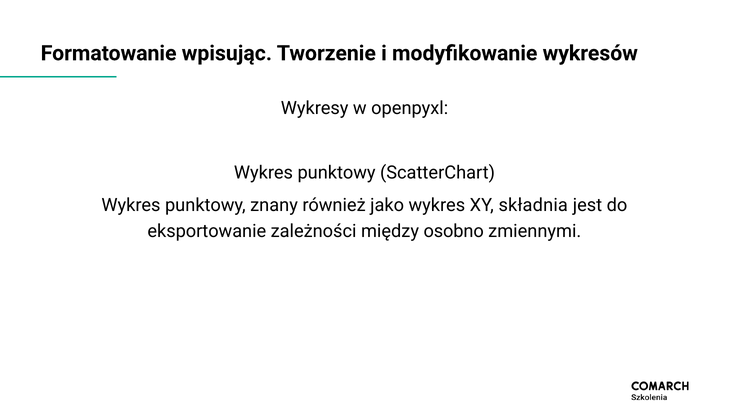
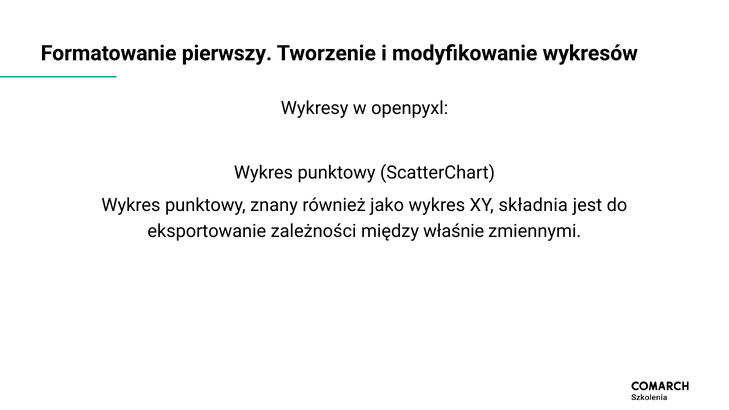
wpisując: wpisując -> pierwszy
osobno: osobno -> właśnie
